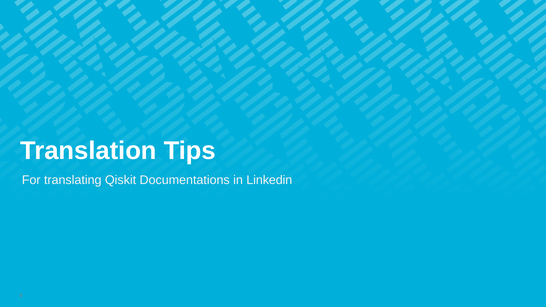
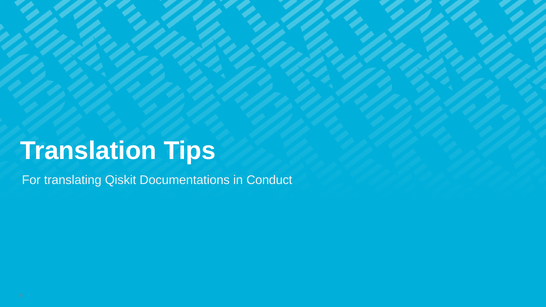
Linkedin: Linkedin -> Conduct
